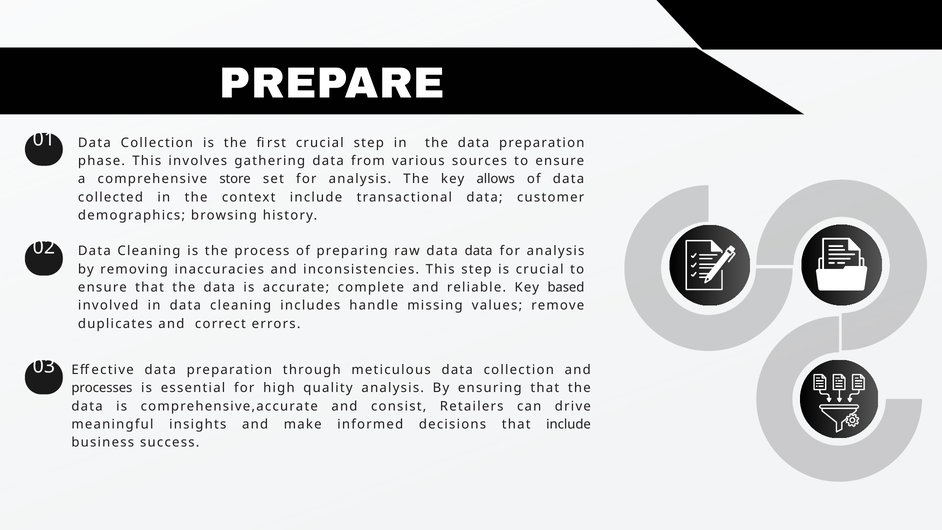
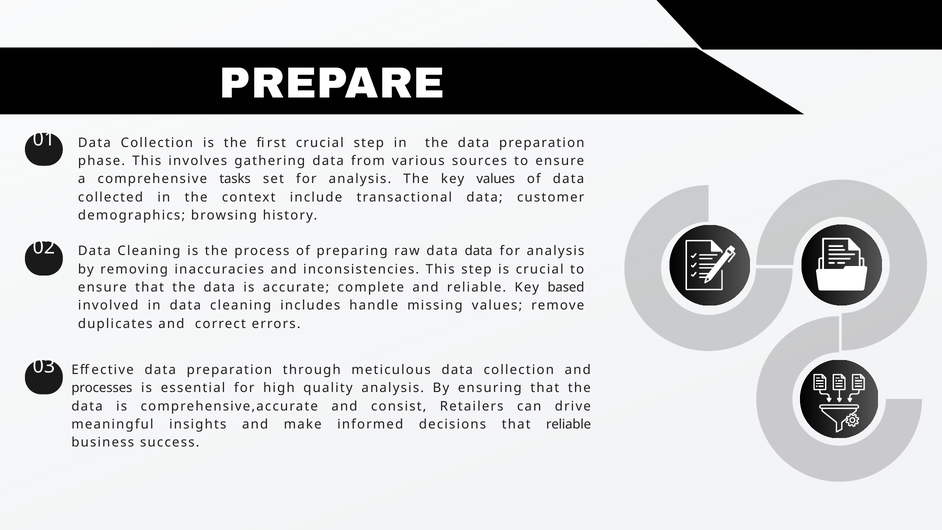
store: store -> tasks
key allows: allows -> values
that include: include -> reliable
